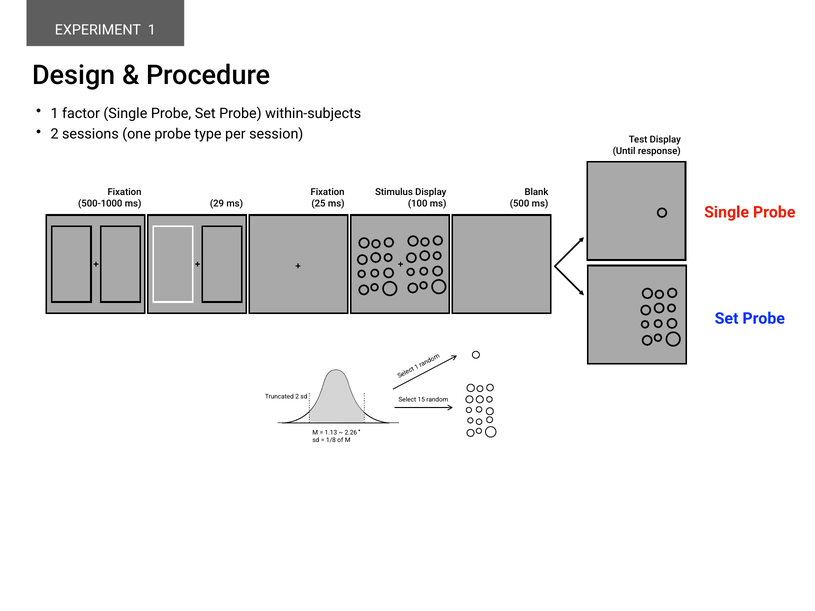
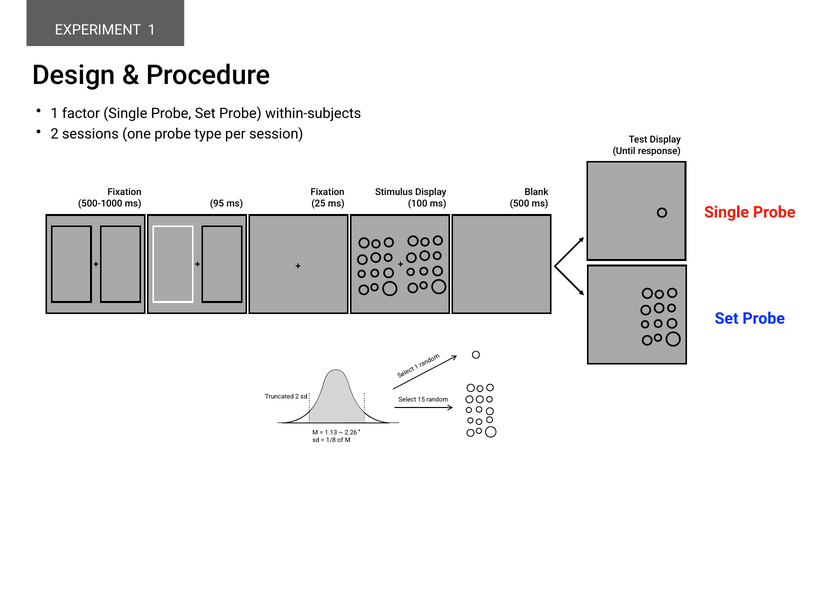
29: 29 -> 95
